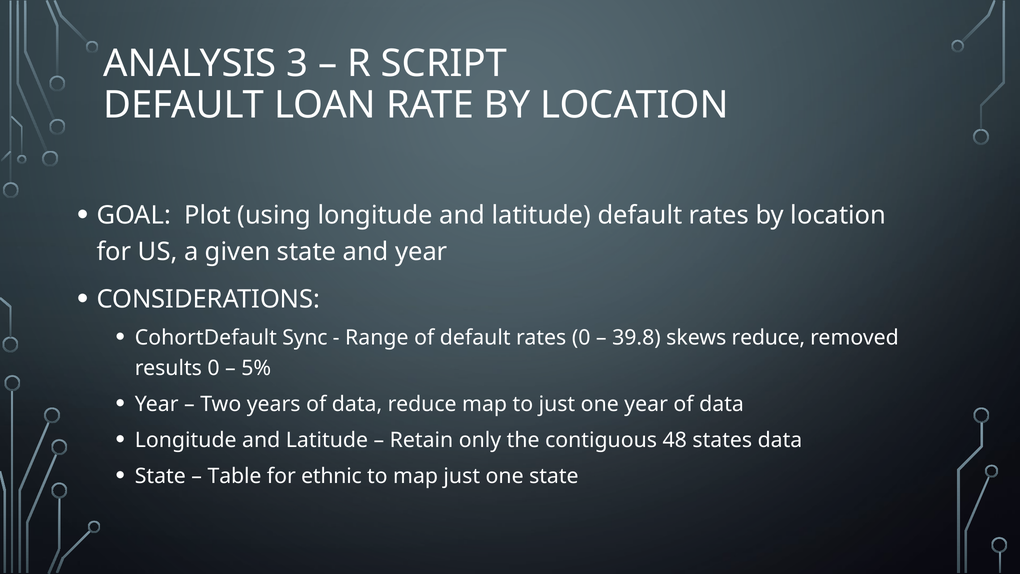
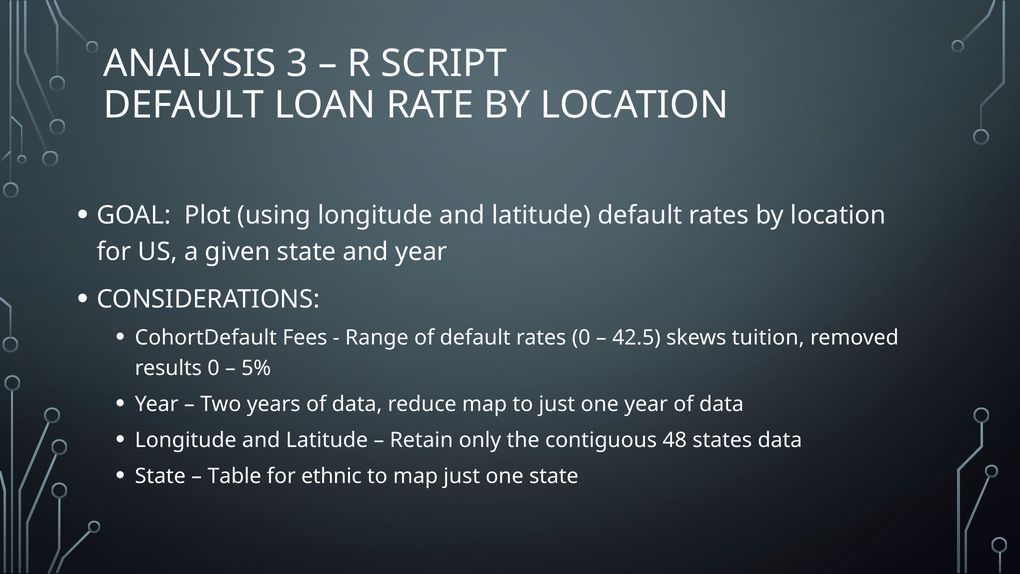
Sync: Sync -> Fees
39.8: 39.8 -> 42.5
skews reduce: reduce -> tuition
